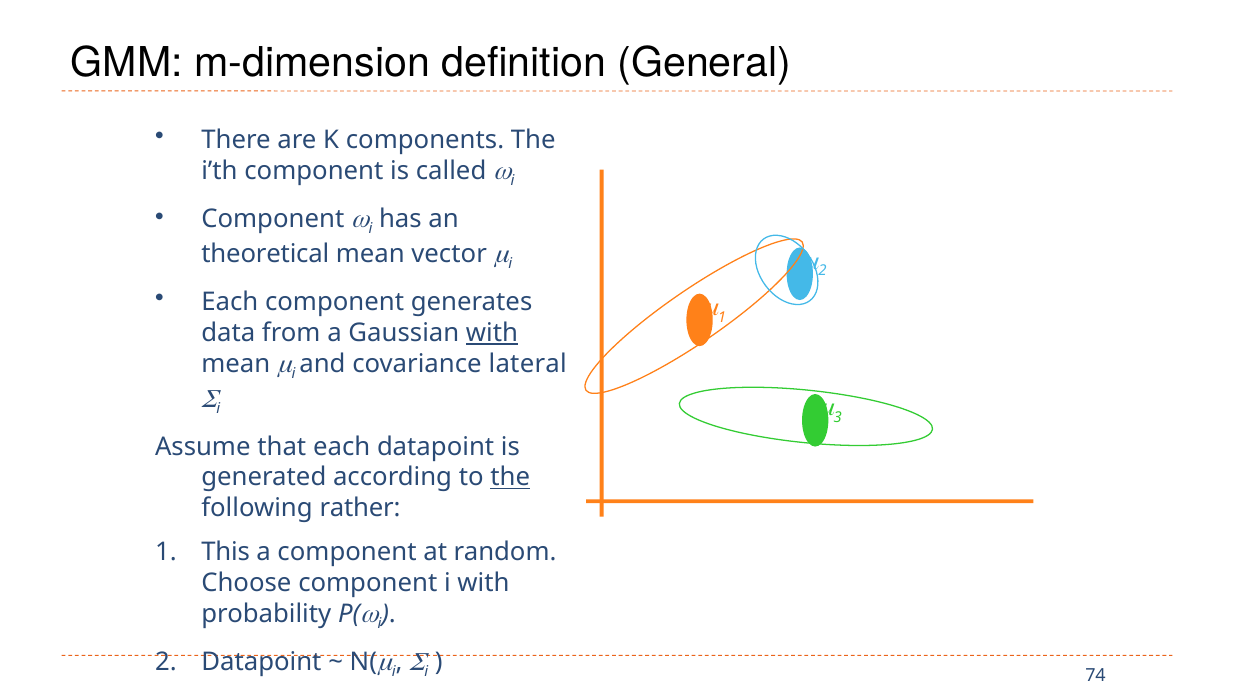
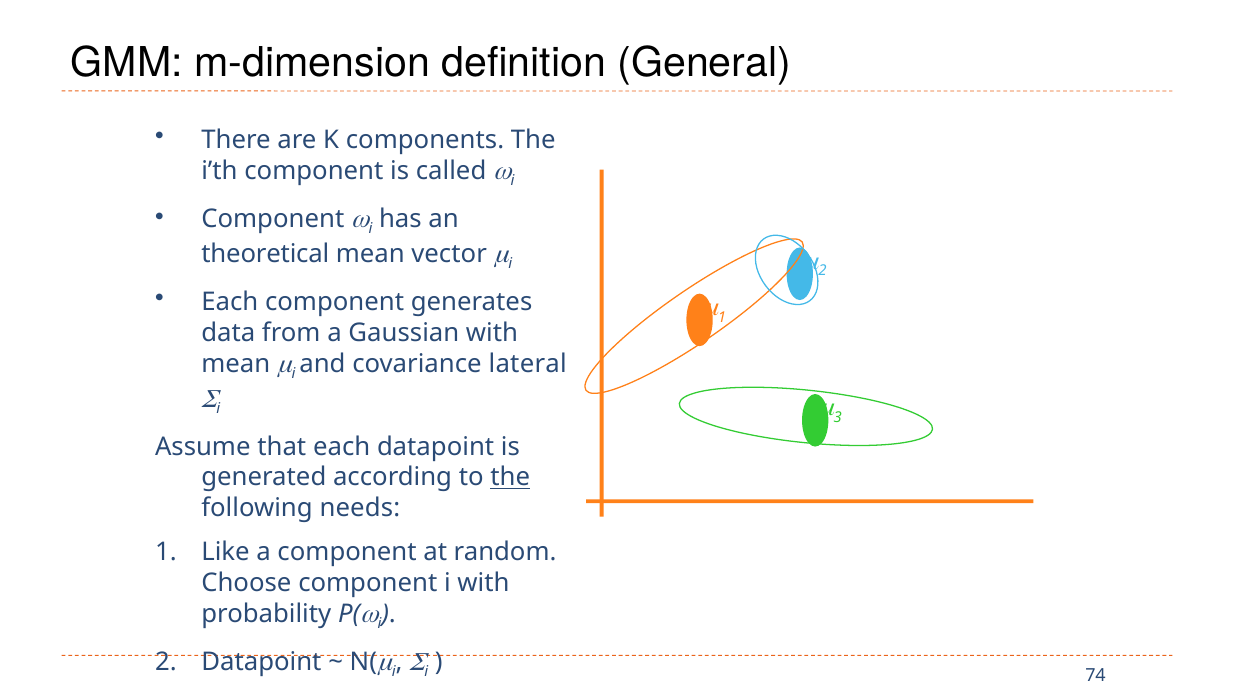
with at (492, 333) underline: present -> none
rather: rather -> needs
This: This -> Like
